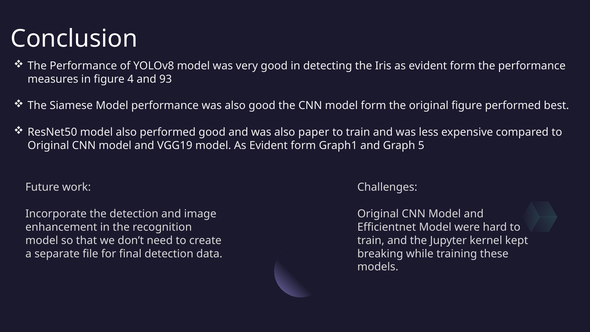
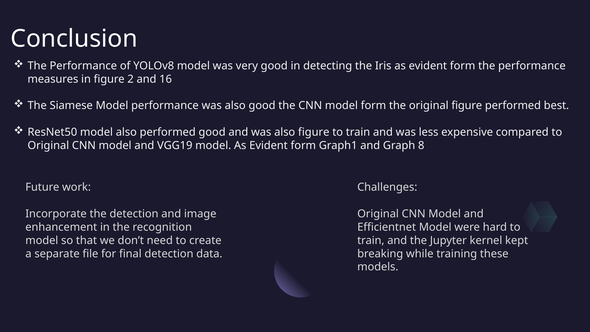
4: 4 -> 2
93: 93 -> 16
also paper: paper -> figure
5: 5 -> 8
